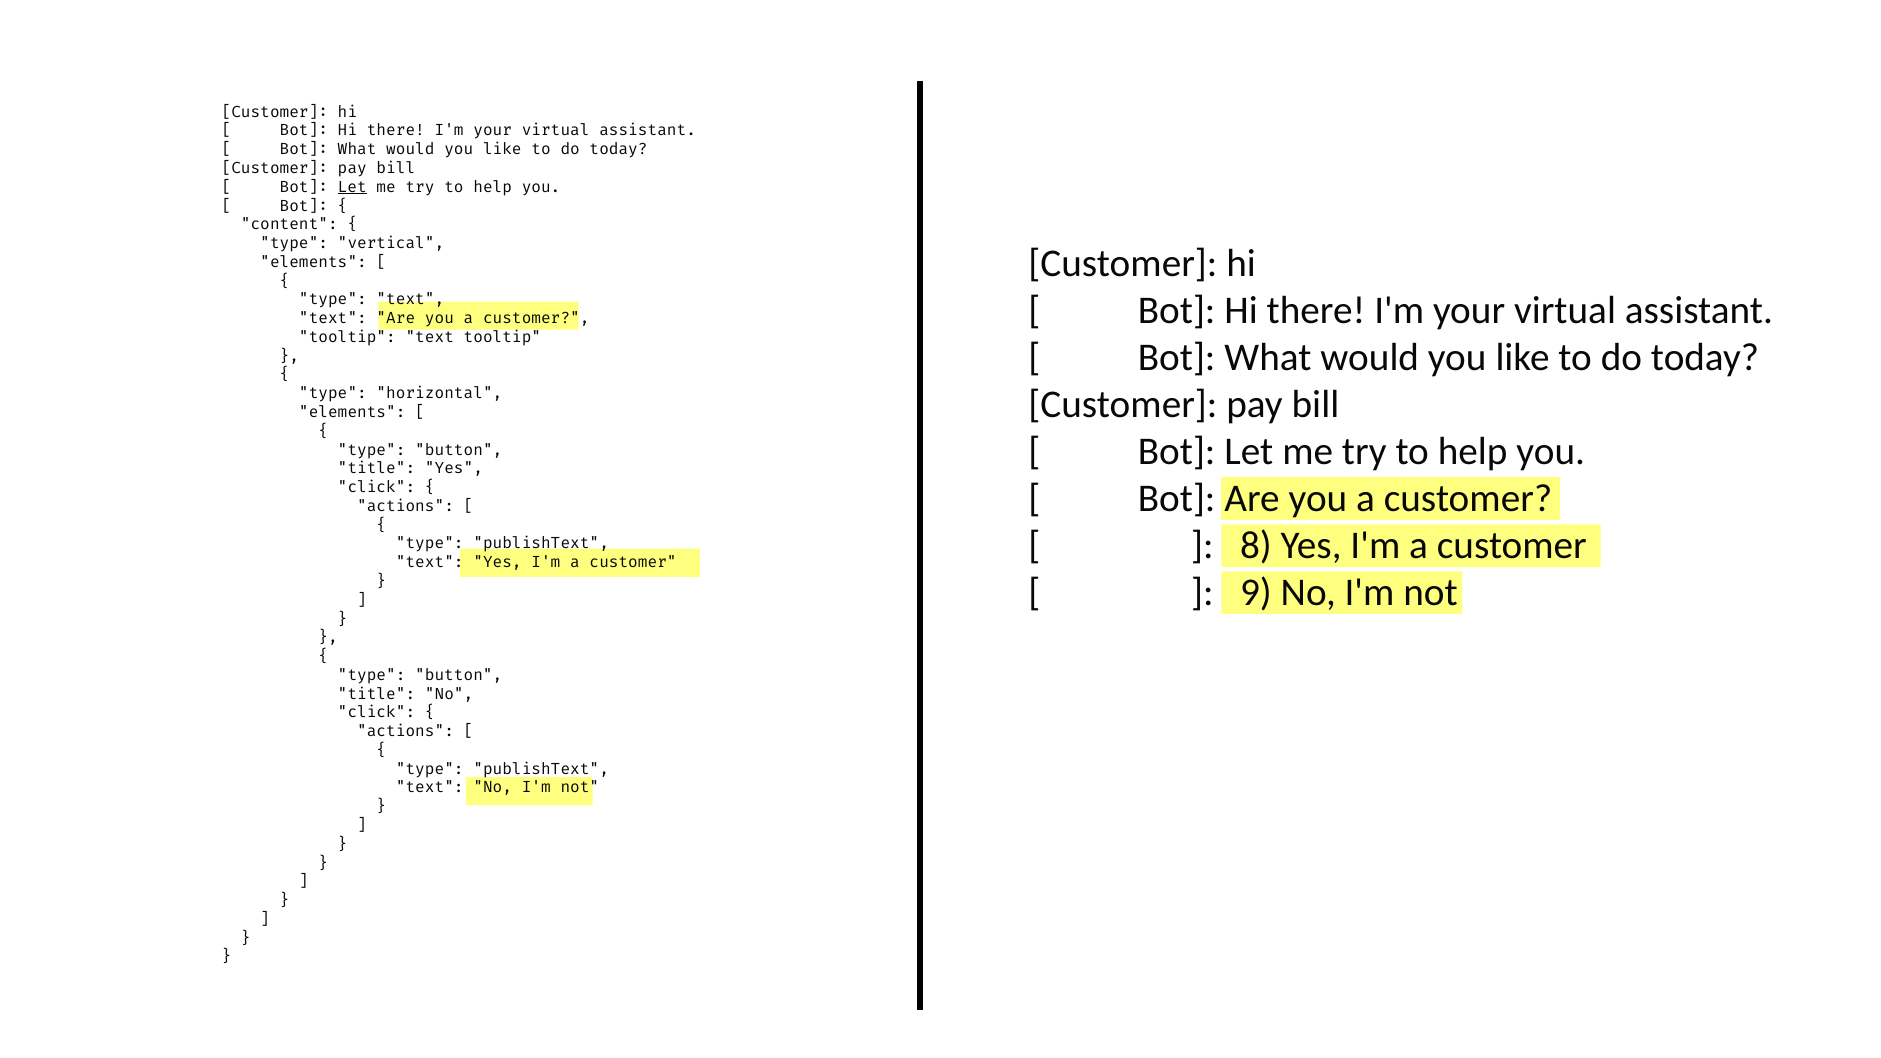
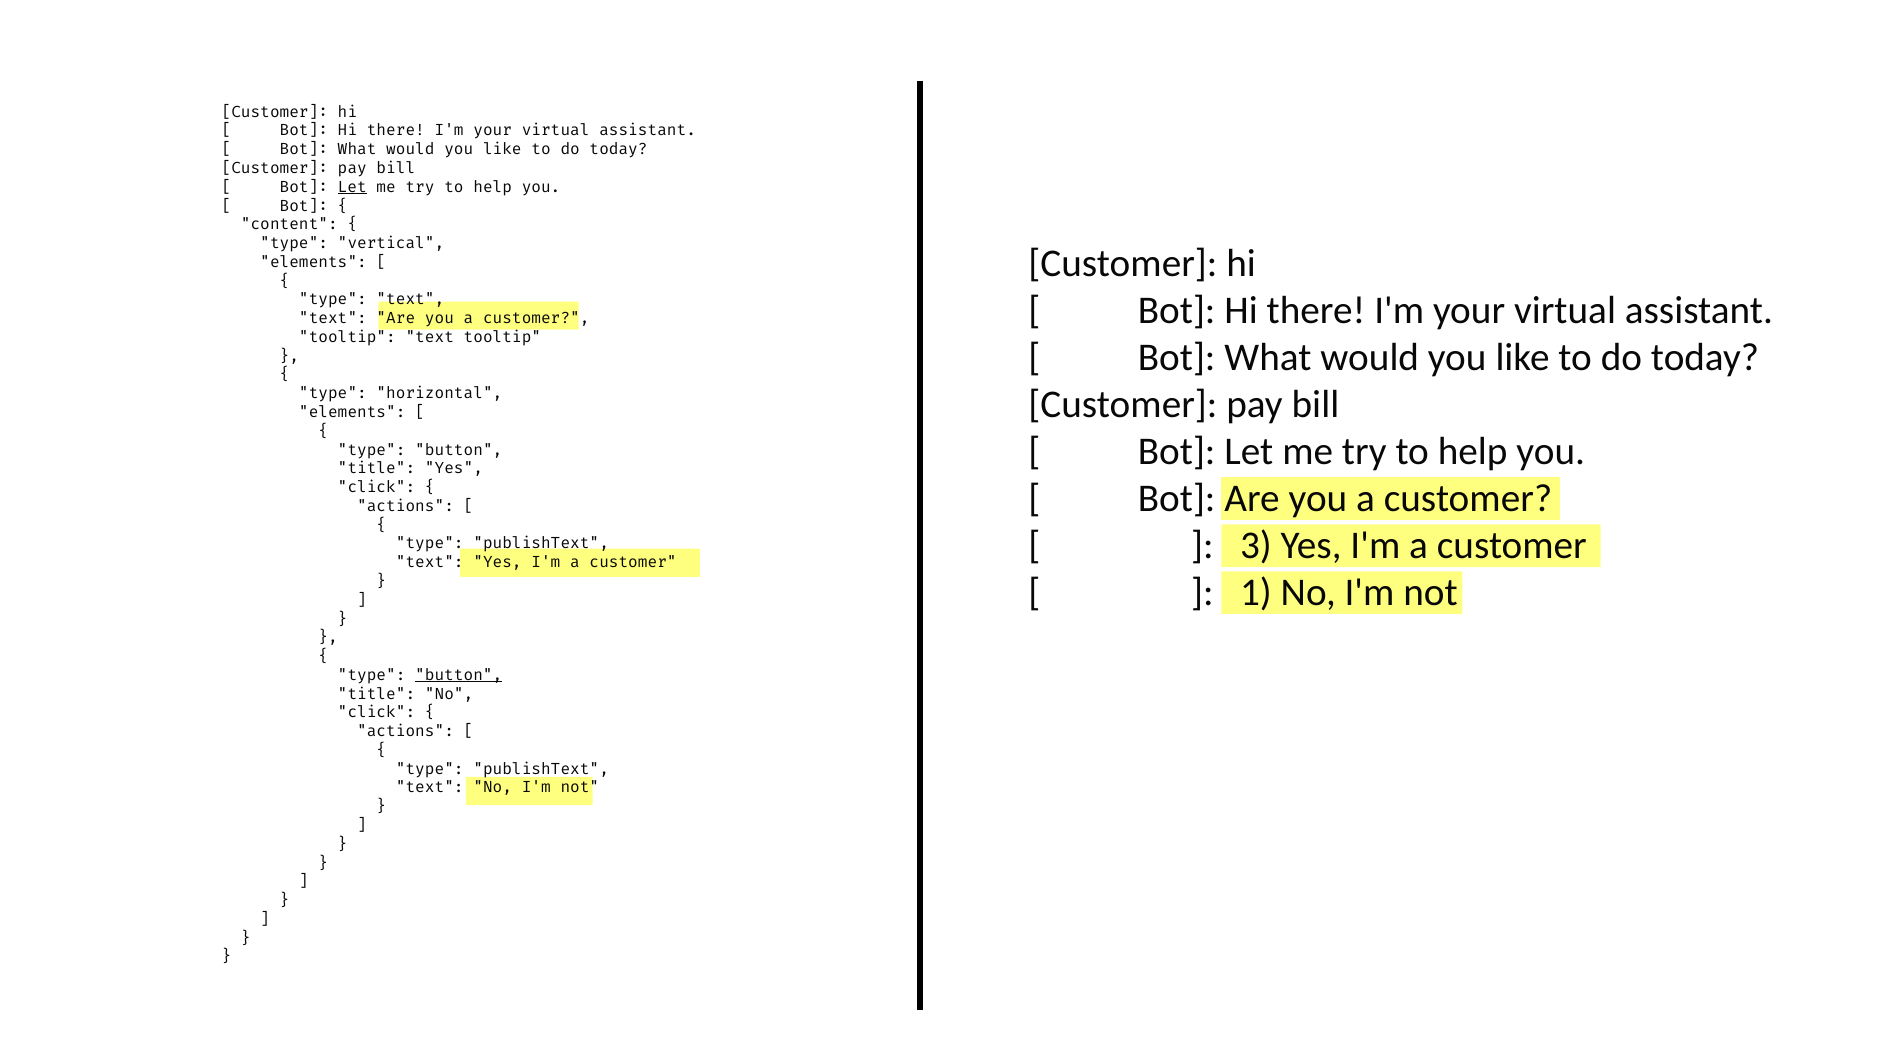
8: 8 -> 3
9: 9 -> 1
button at (459, 675) underline: none -> present
